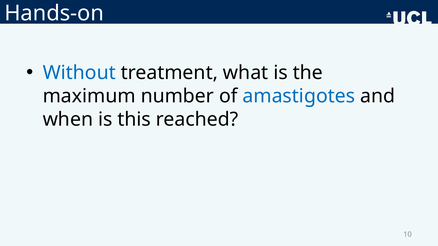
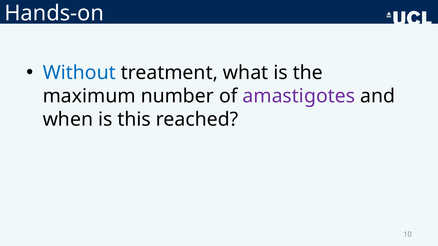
amastigotes colour: blue -> purple
